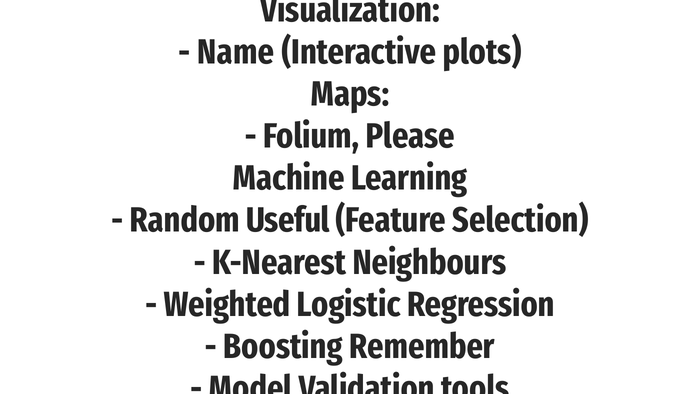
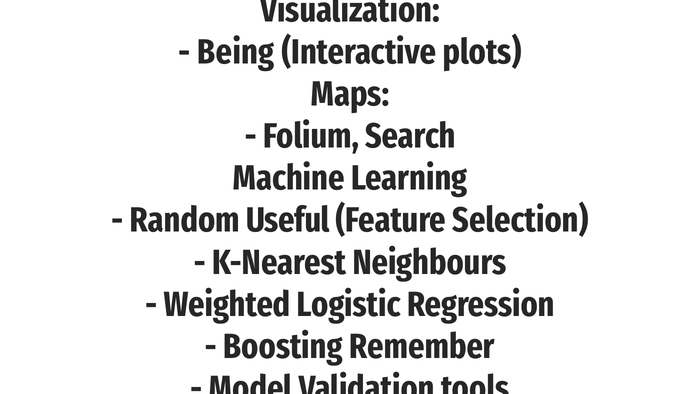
Name: Name -> Being
Please: Please -> Search
